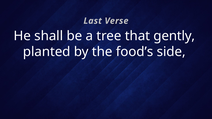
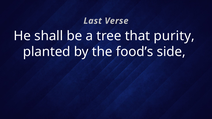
gently: gently -> purity
